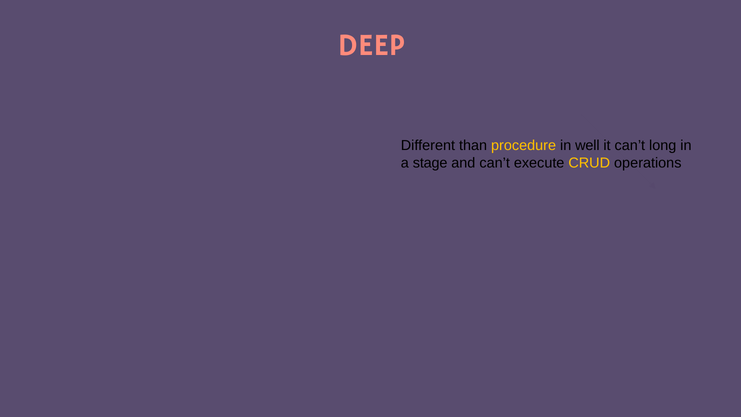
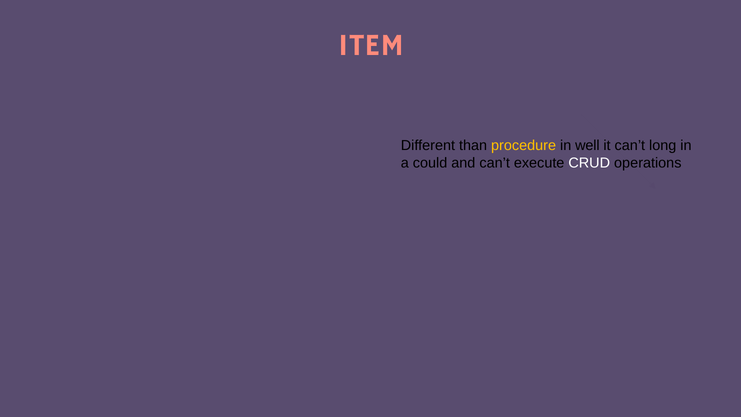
DEEP: DEEP -> ITEM
stage: stage -> could
CRUD colour: yellow -> white
